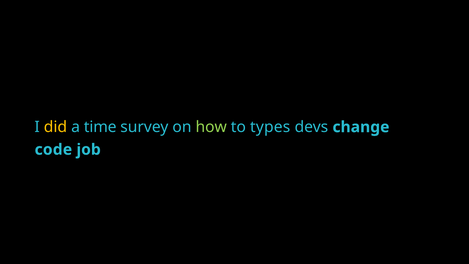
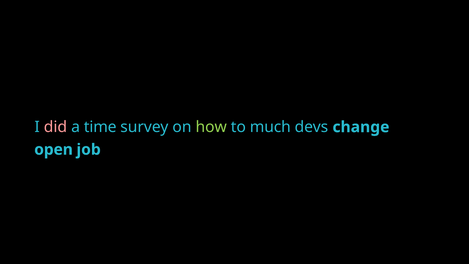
did colour: yellow -> pink
types: types -> much
code: code -> open
